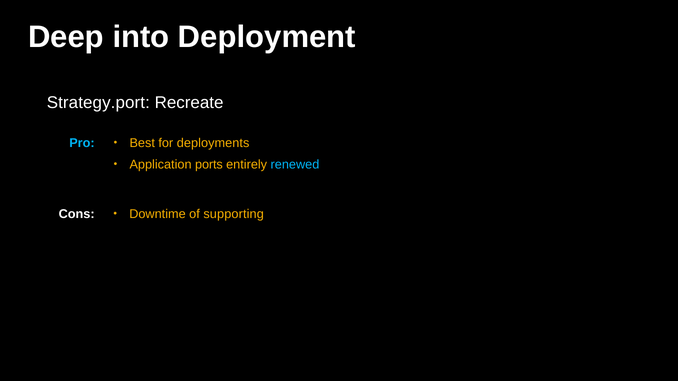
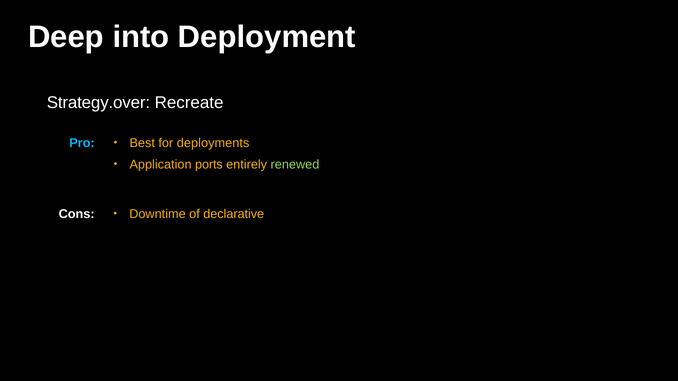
Strategy.port: Strategy.port -> Strategy.over
renewed colour: light blue -> light green
supporting: supporting -> declarative
